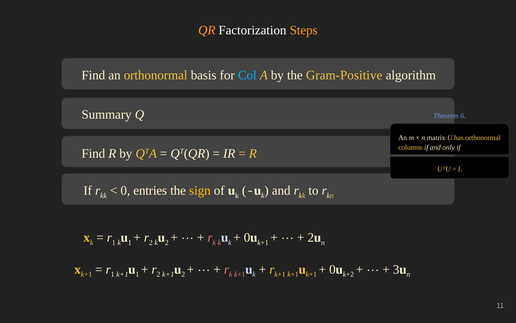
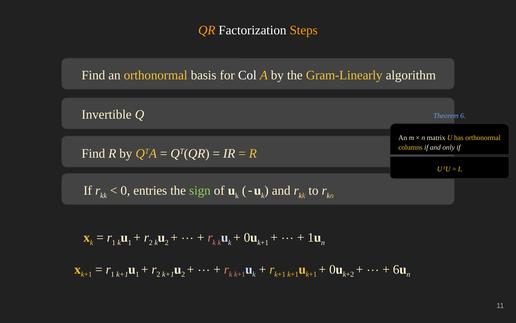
Col colour: light blue -> white
Gram-Positive: Gram-Positive -> Gram-Linearly
Summary: Summary -> Invertible
sign colour: yellow -> light green
2 at (311, 237): 2 -> 1
3 at (396, 269): 3 -> 6
